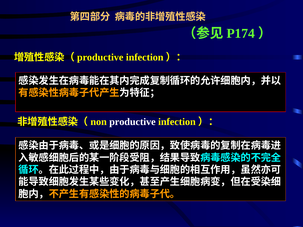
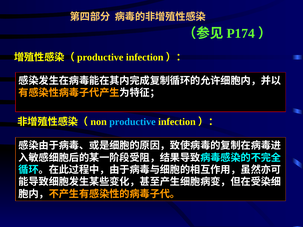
productive colour: white -> light blue
